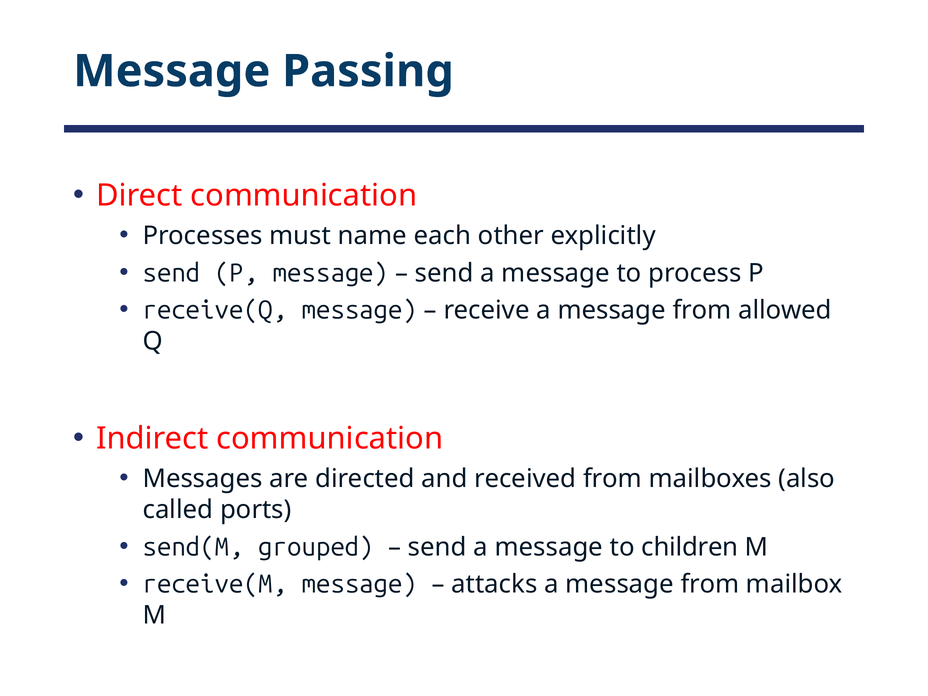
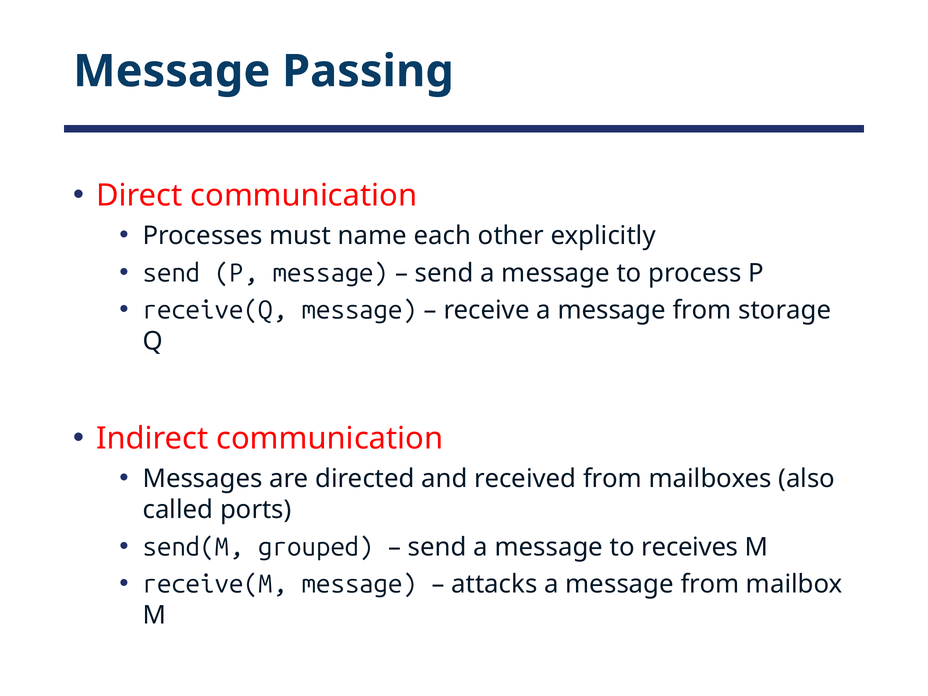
allowed: allowed -> storage
children: children -> receives
